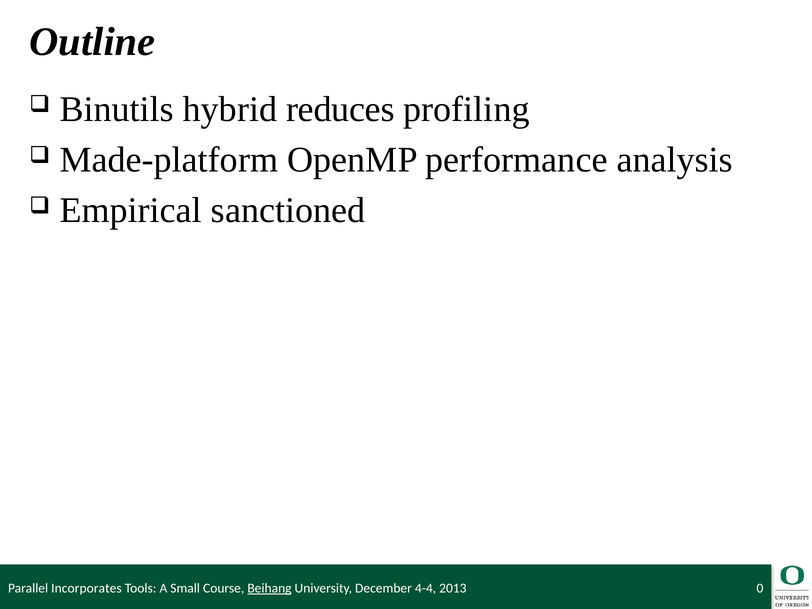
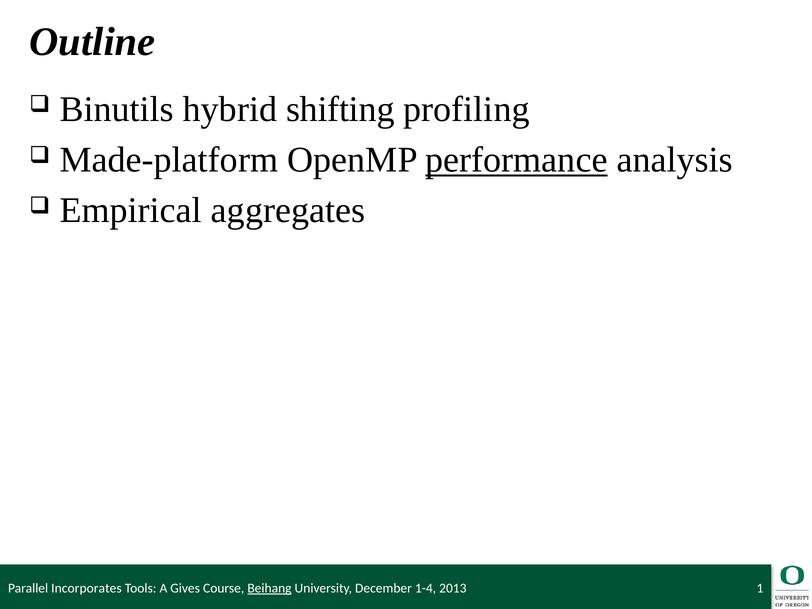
reduces: reduces -> shifting
performance underline: none -> present
sanctioned: sanctioned -> aggregates
Small: Small -> Gives
4-4: 4-4 -> 1-4
0: 0 -> 1
